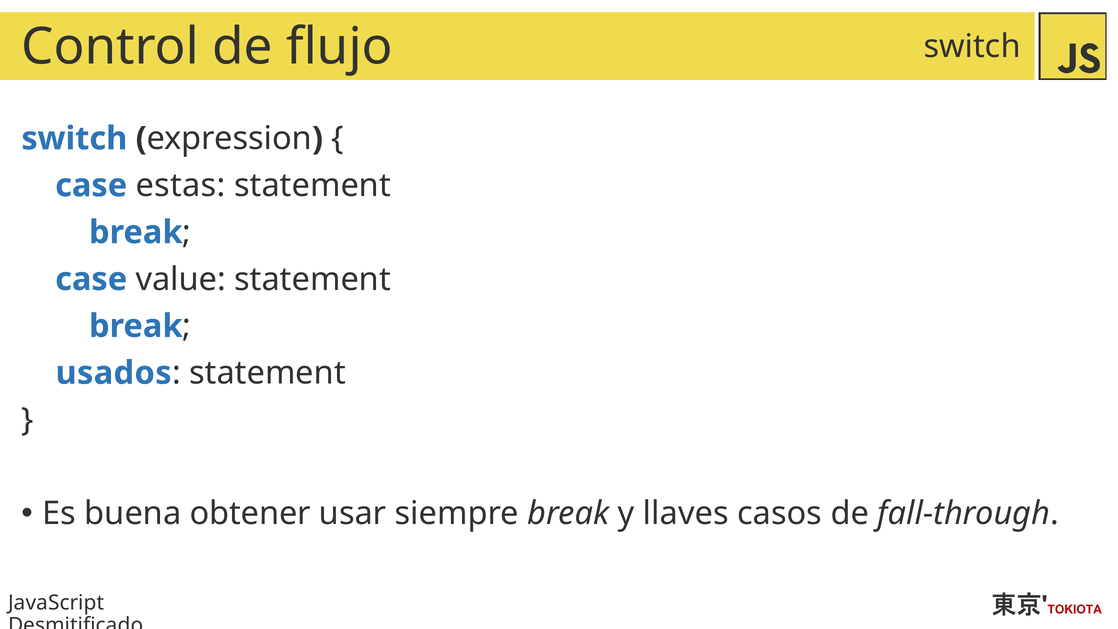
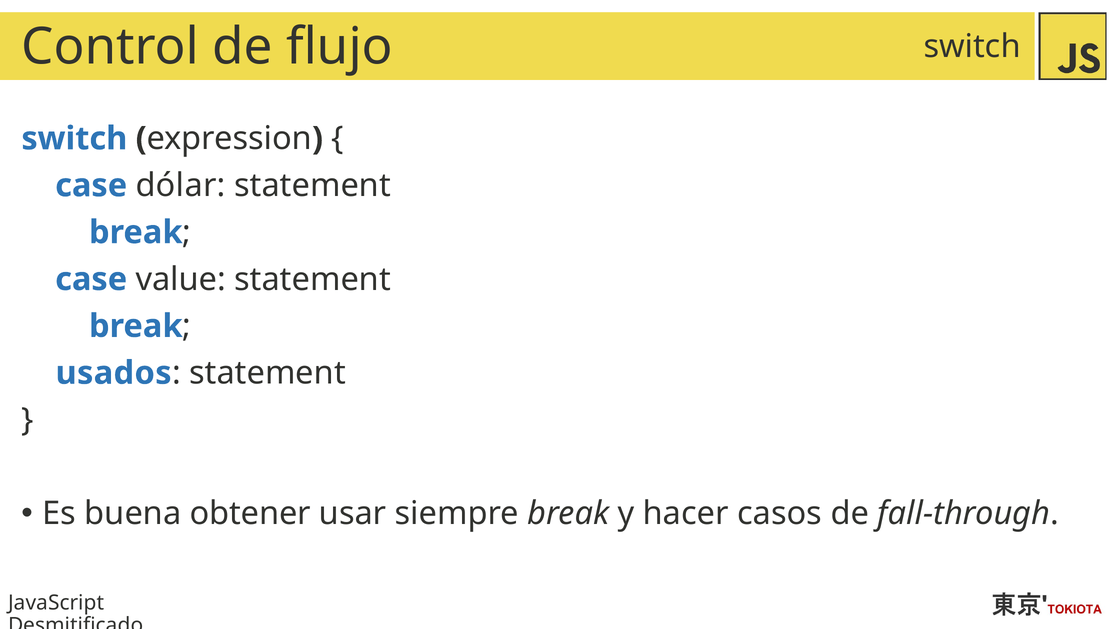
estas: estas -> dólar
llaves: llaves -> hacer
